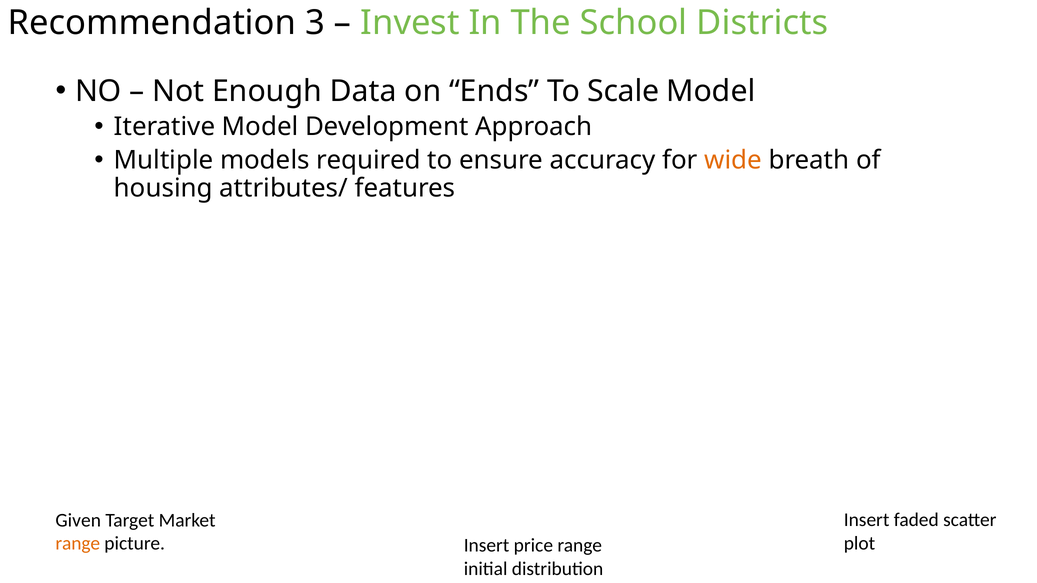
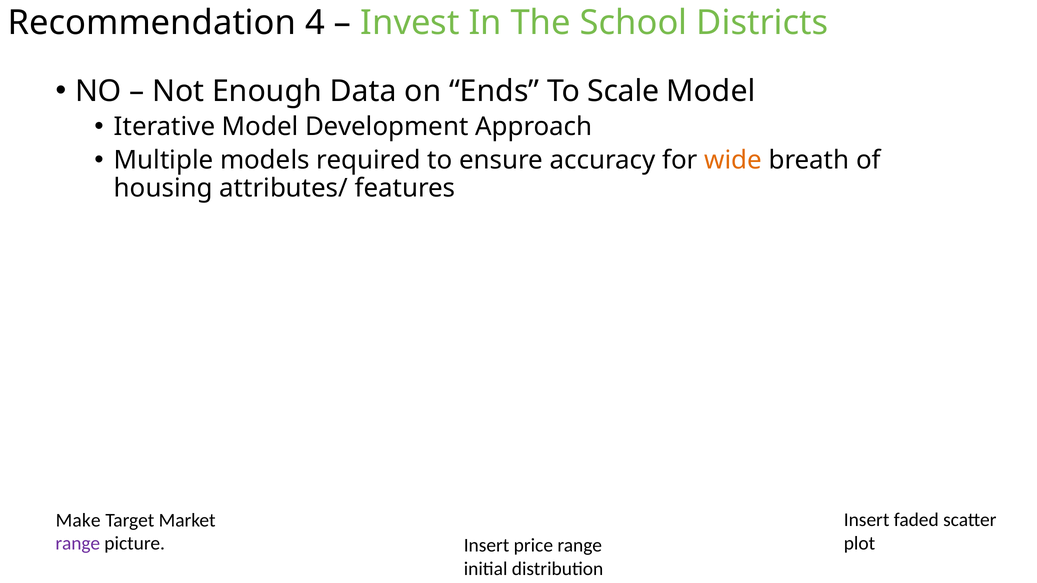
3: 3 -> 4
Given: Given -> Make
range at (78, 544) colour: orange -> purple
